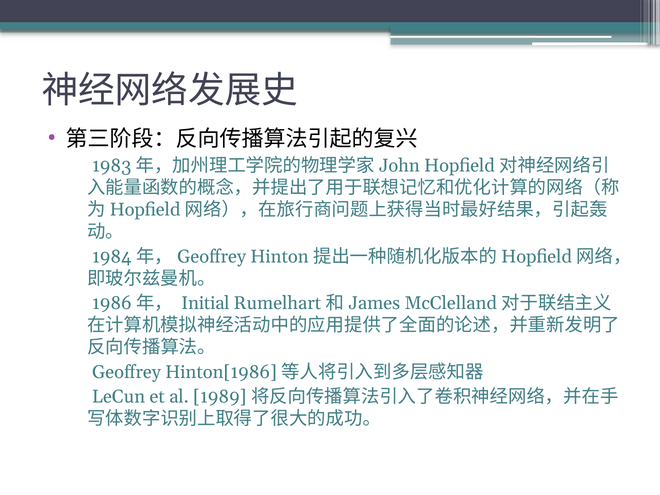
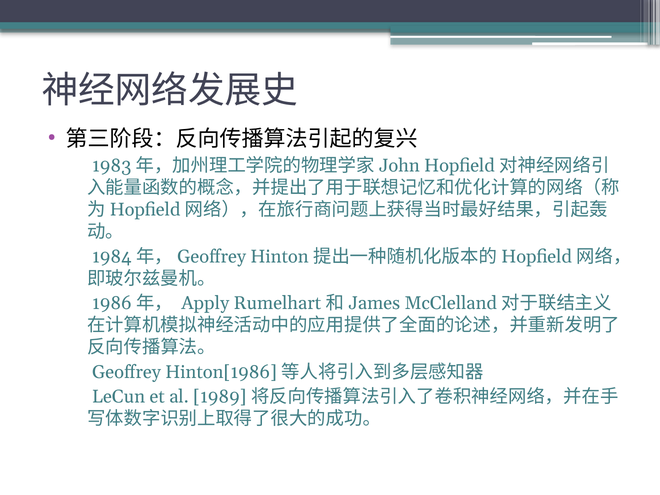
Initial: Initial -> Apply
